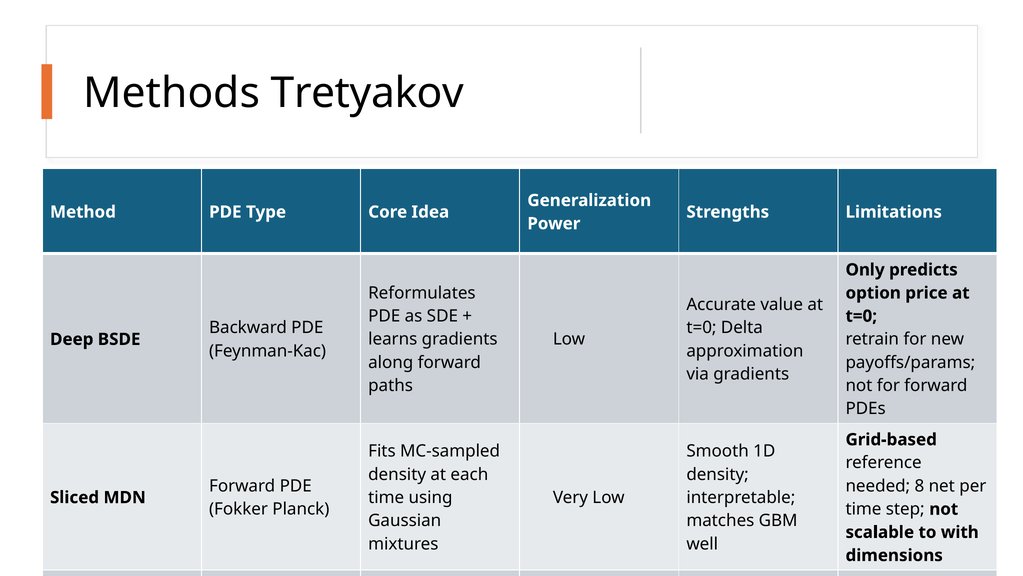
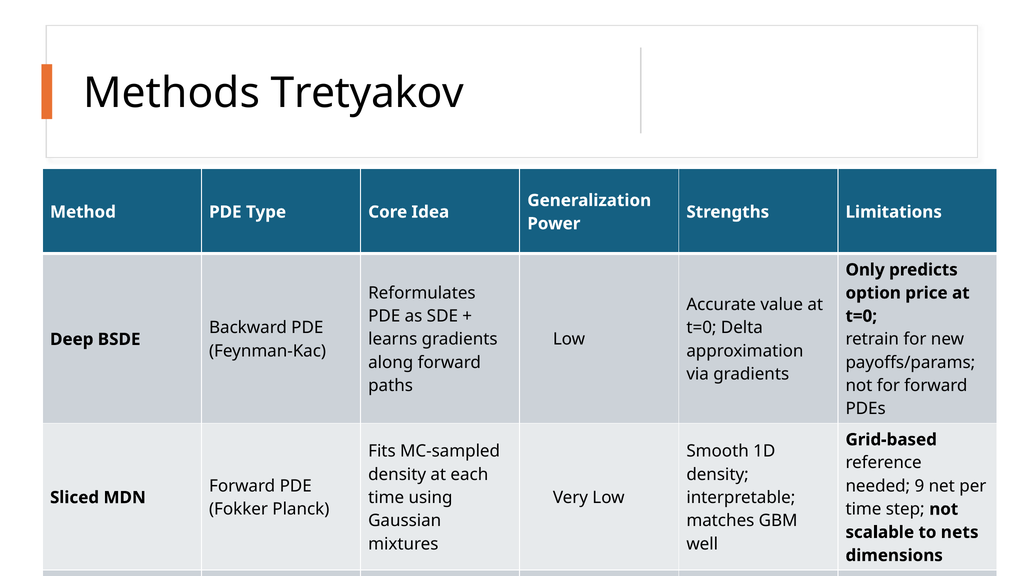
8: 8 -> 9
to with: with -> nets
